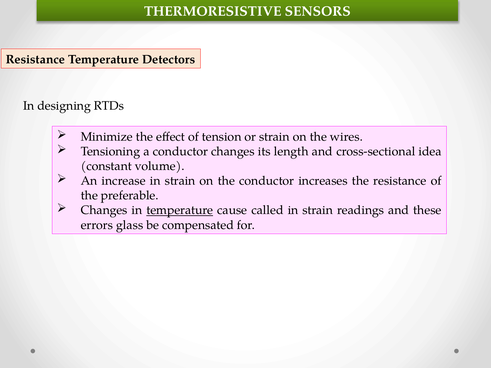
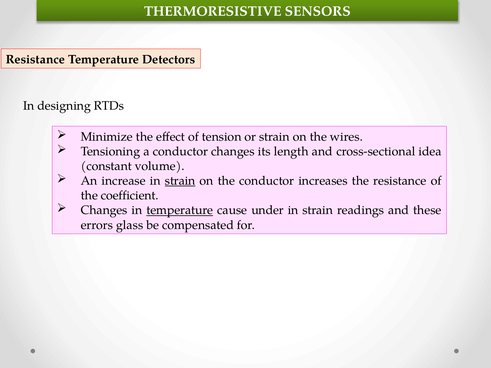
strain at (180, 181) underline: none -> present
preferable: preferable -> coefficient
called: called -> under
